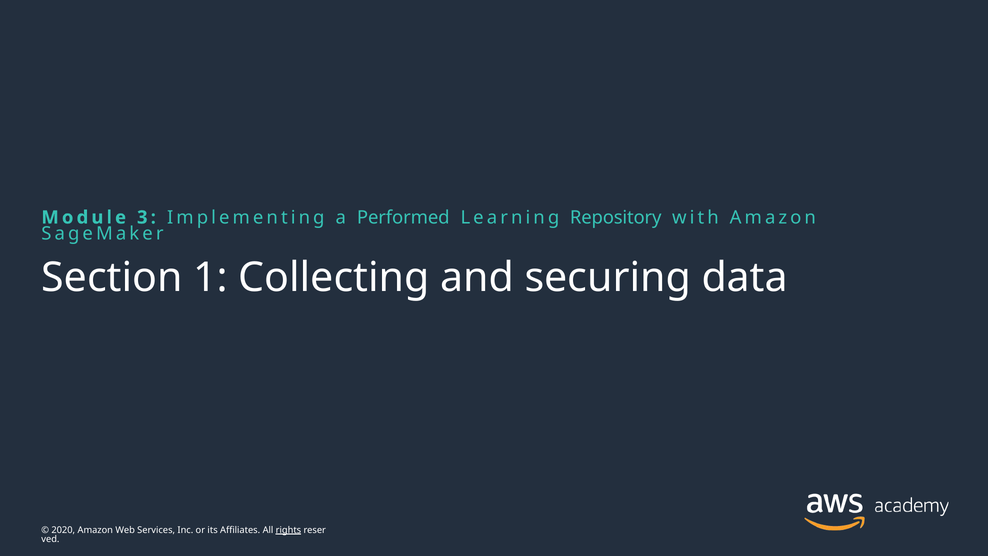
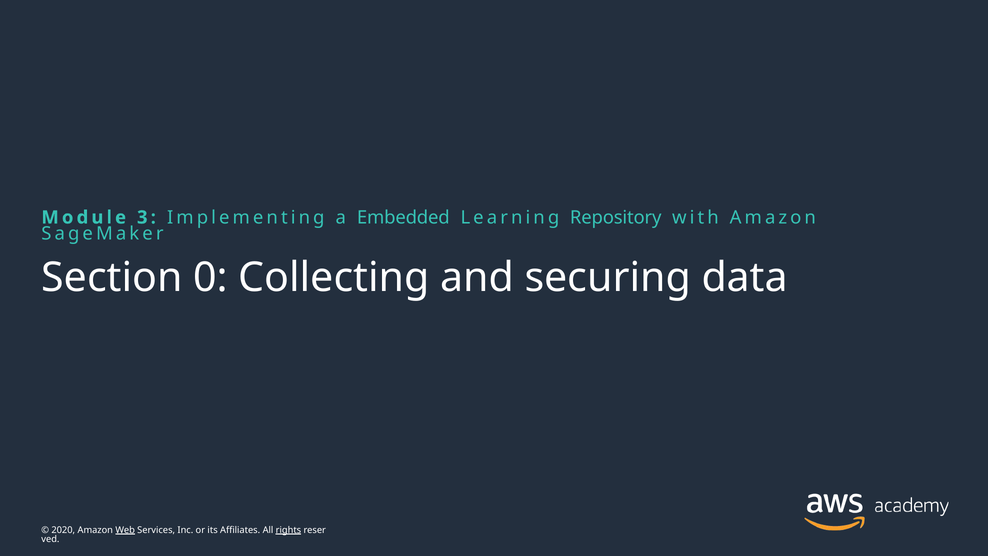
Performed: Performed -> Embedded
1: 1 -> 0
Web underline: none -> present
